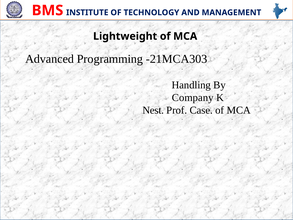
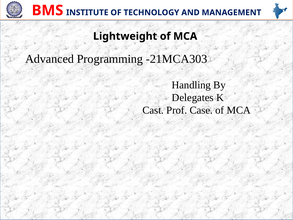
Company: Company -> Delegates
Nest: Nest -> Cast
